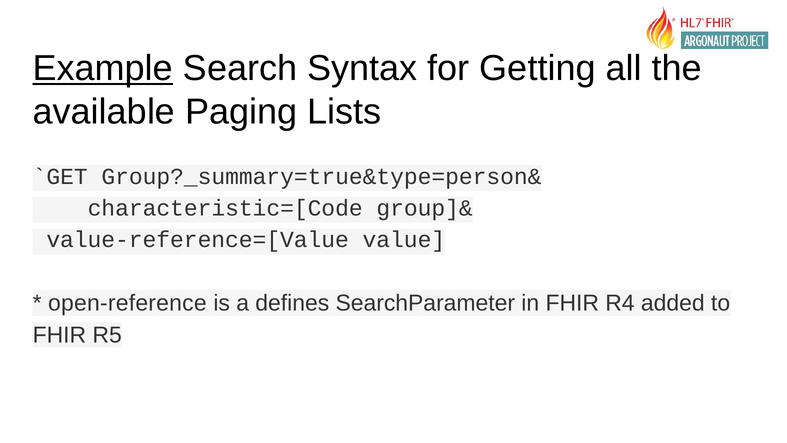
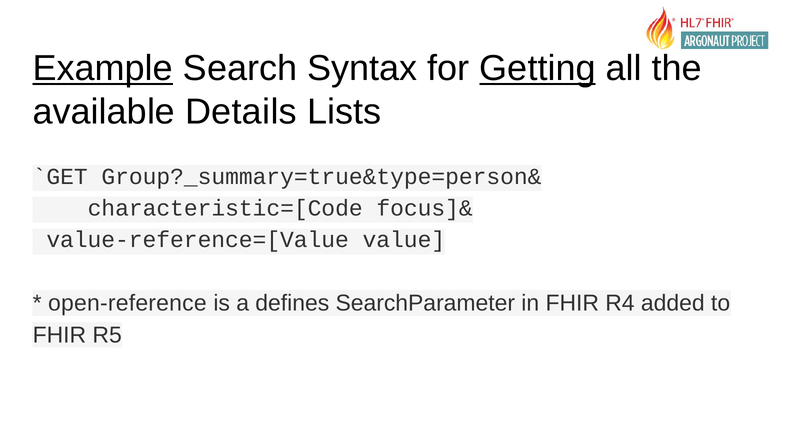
Getting underline: none -> present
Paging: Paging -> Details
group]&: group]& -> focus]&
